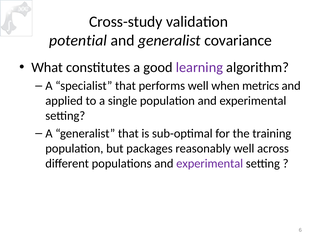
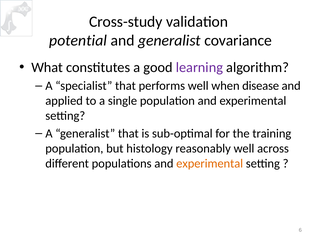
metrics: metrics -> disease
packages: packages -> histology
experimental at (210, 163) colour: purple -> orange
